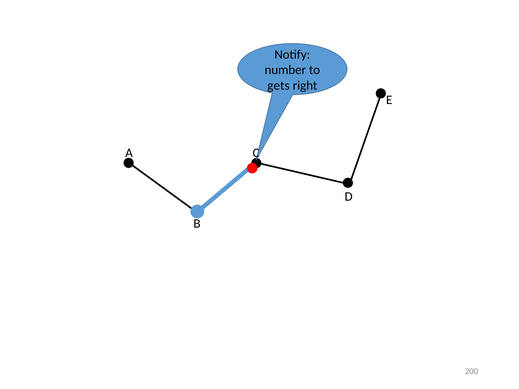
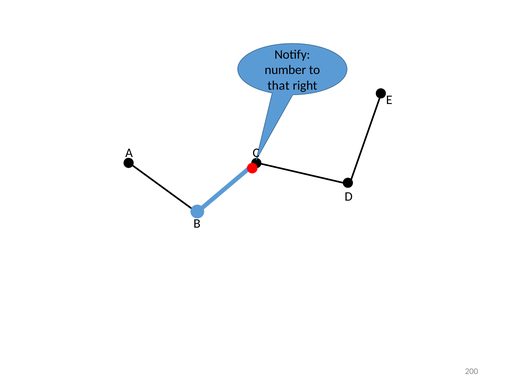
gets: gets -> that
